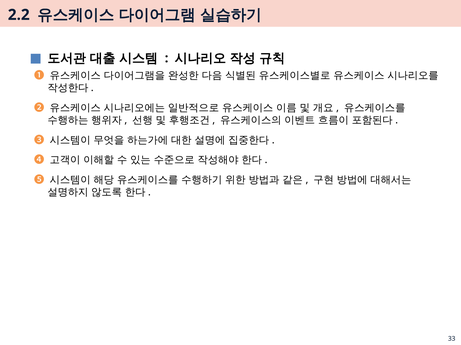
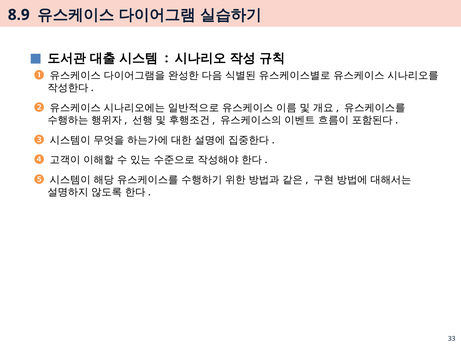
2.2: 2.2 -> 8.9
